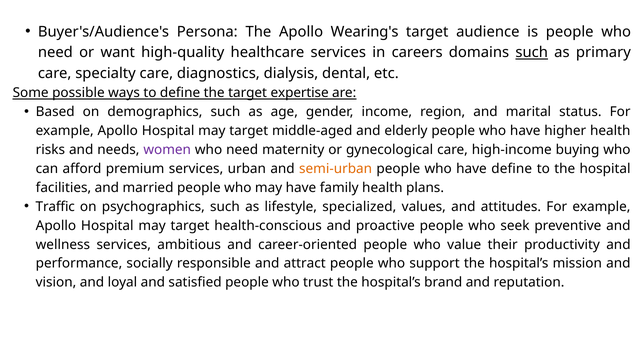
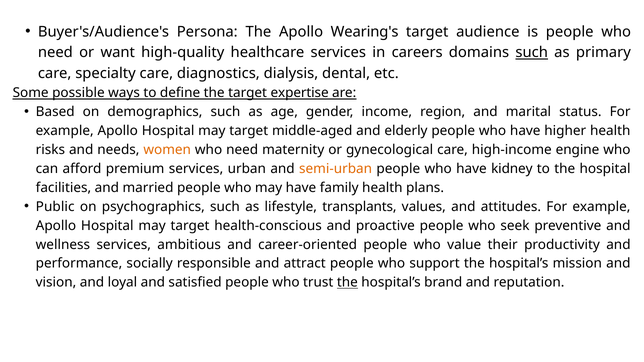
women colour: purple -> orange
buying: buying -> engine
have define: define -> kidney
Traffic: Traffic -> Public
specialized: specialized -> transplants
the at (347, 283) underline: none -> present
